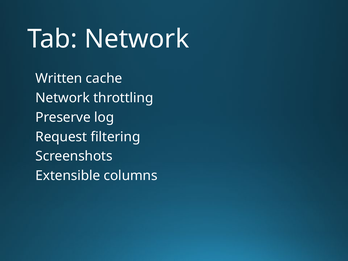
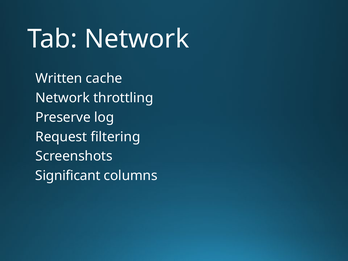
Extensible: Extensible -> Significant
